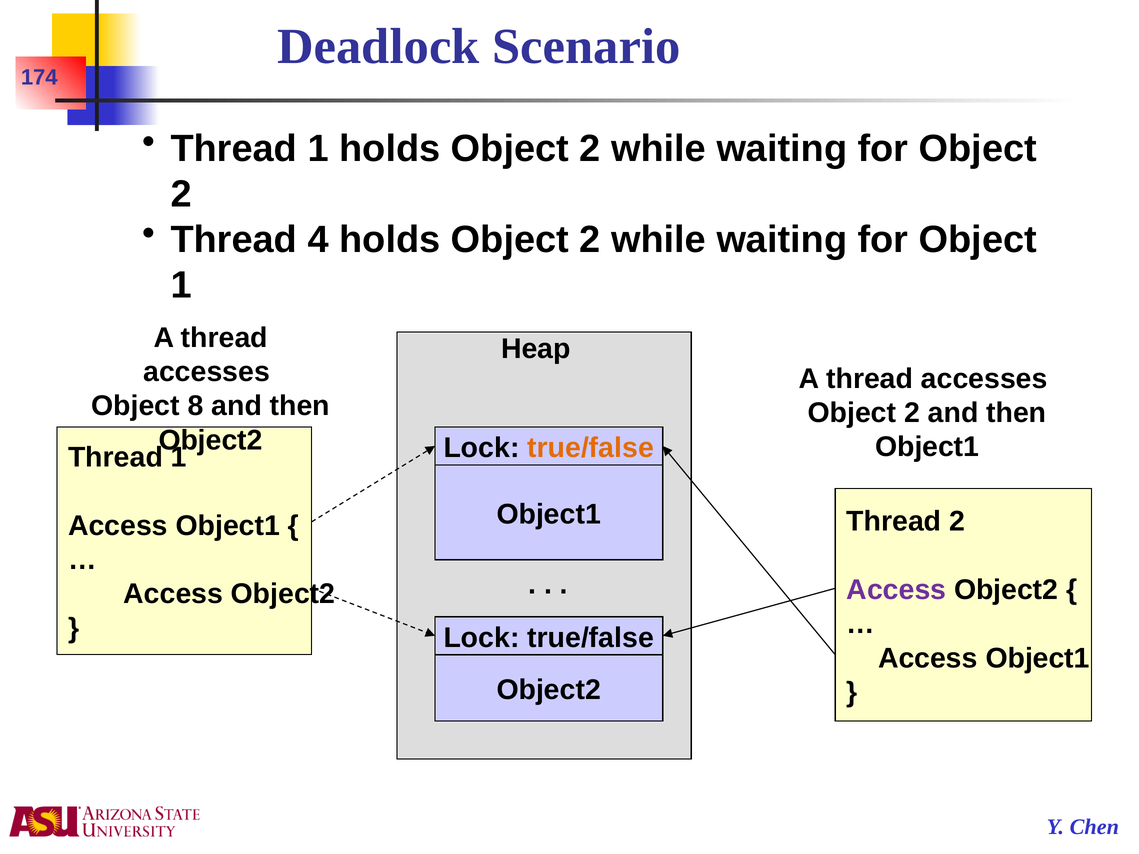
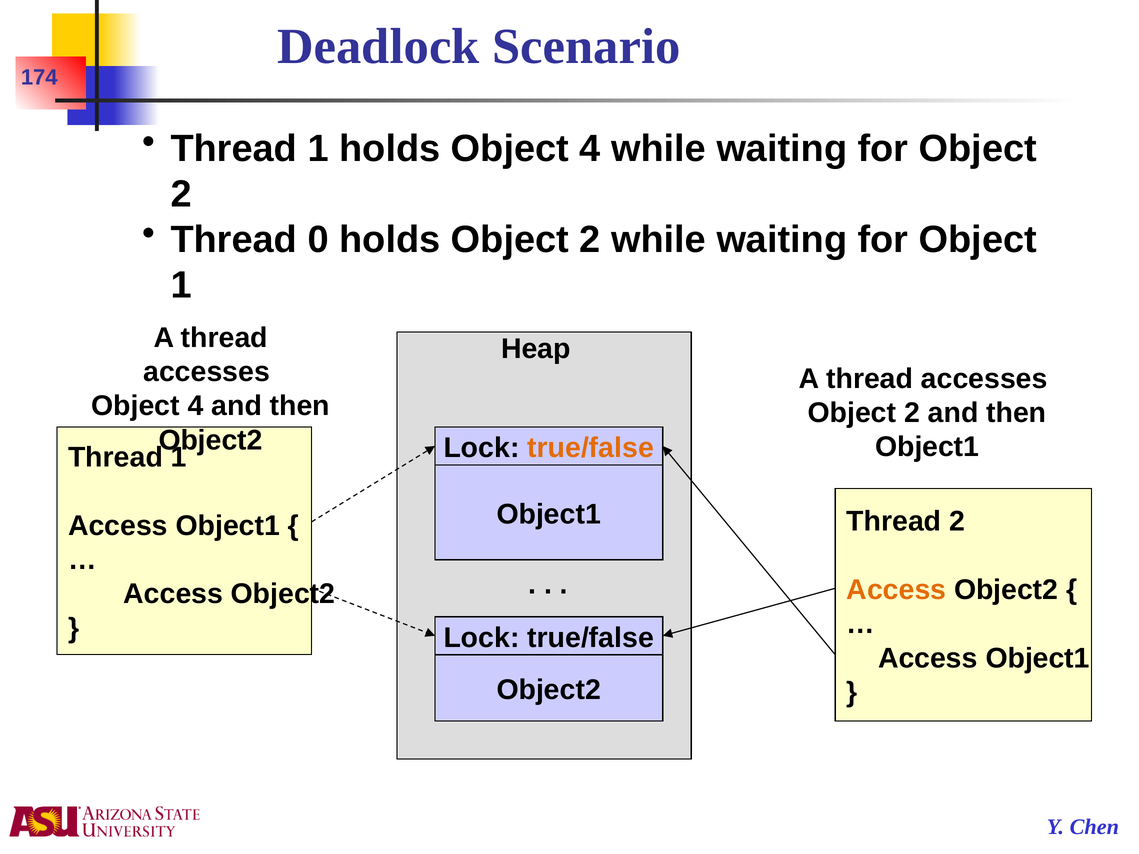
1 holds Object 2: 2 -> 4
4: 4 -> 0
8 at (196, 406): 8 -> 4
Access at (896, 590) colour: purple -> orange
